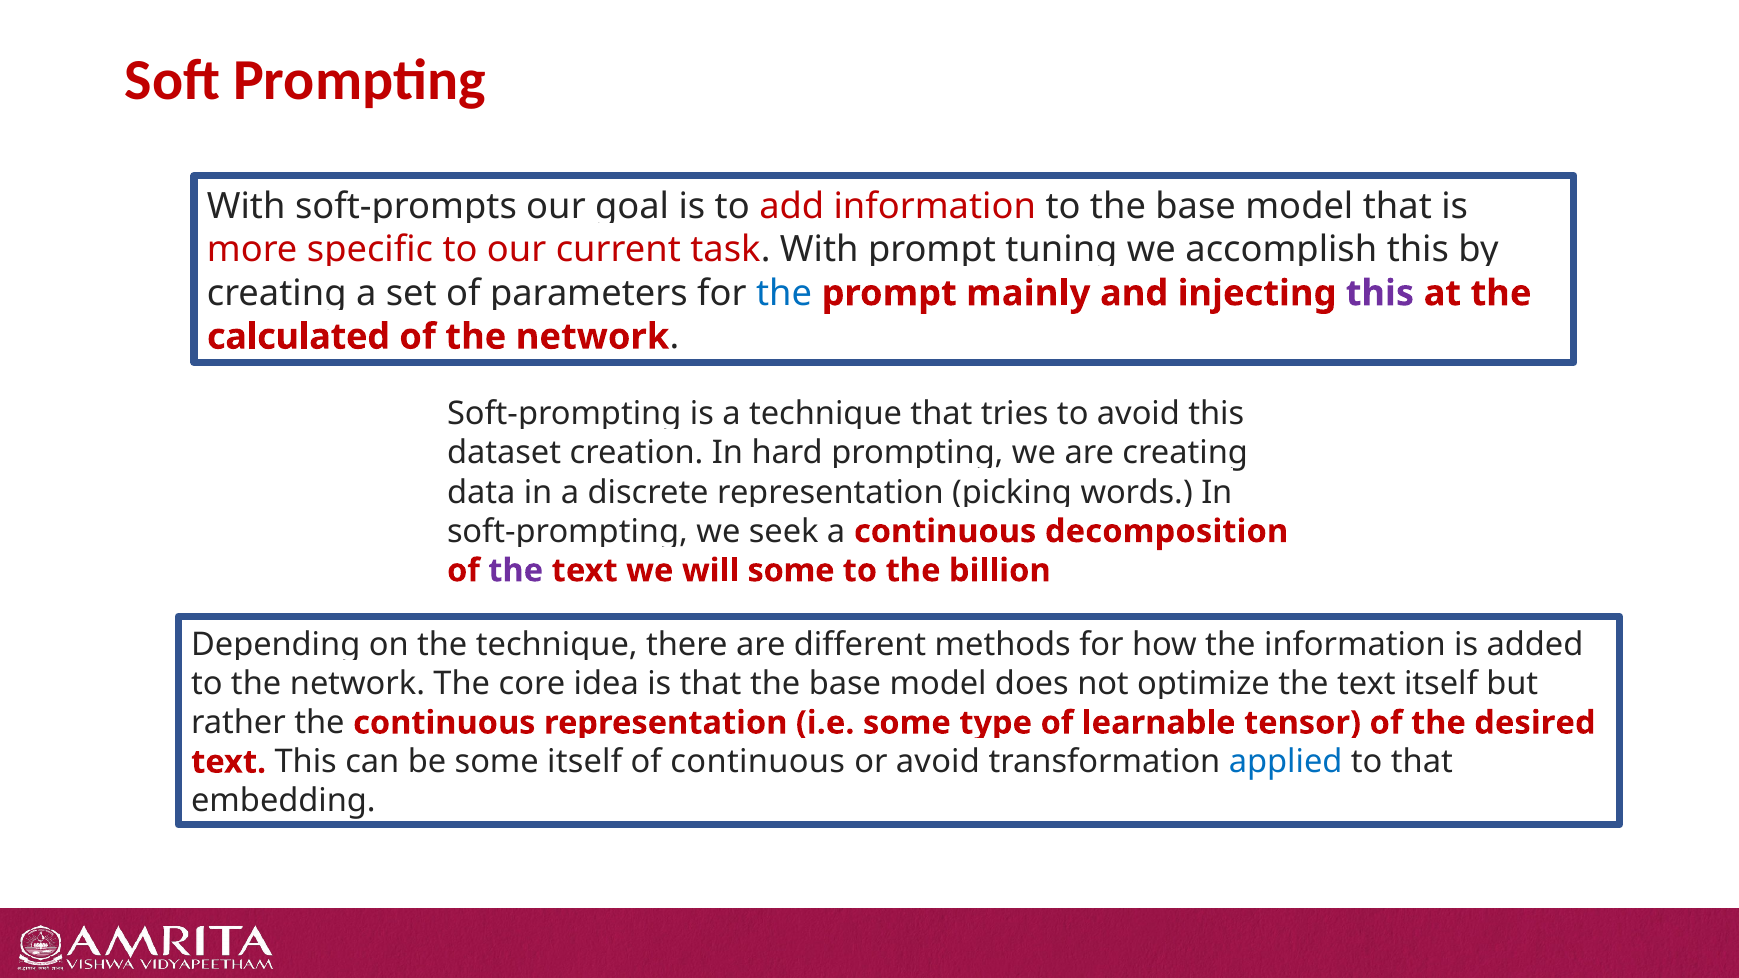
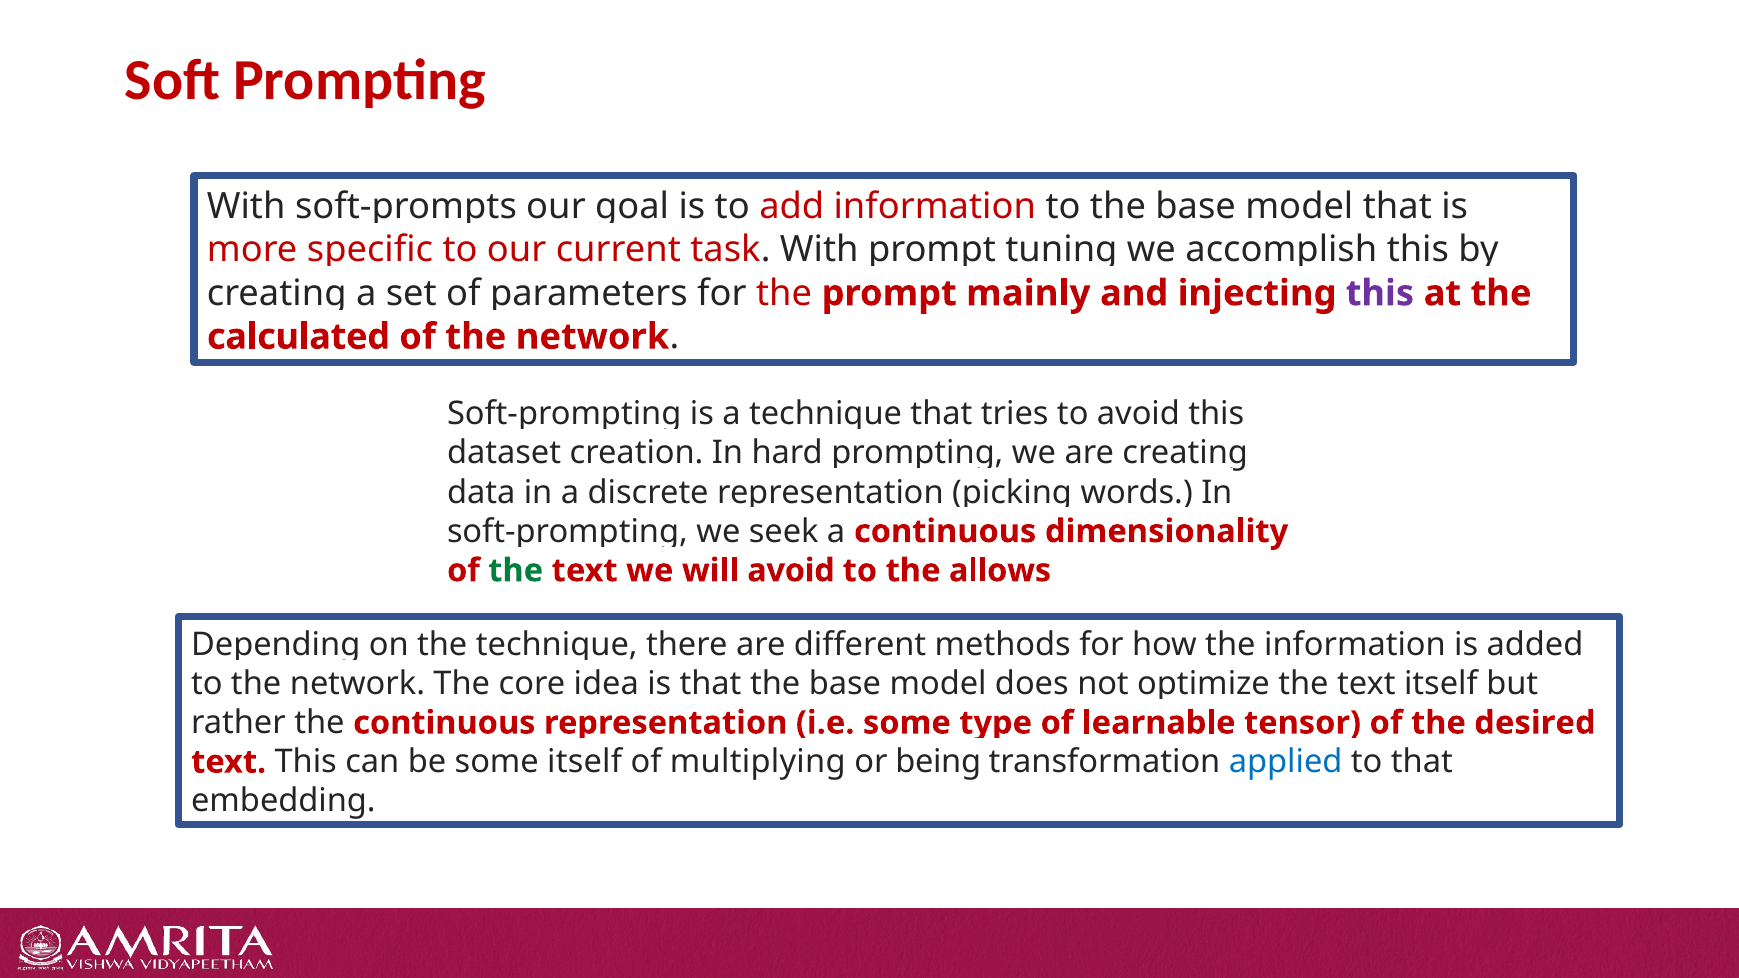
the at (784, 293) colour: blue -> red
decomposition: decomposition -> dimensionality
the at (516, 571) colour: purple -> green
will some: some -> avoid
billion: billion -> allows
of continuous: continuous -> multiplying
or avoid: avoid -> being
